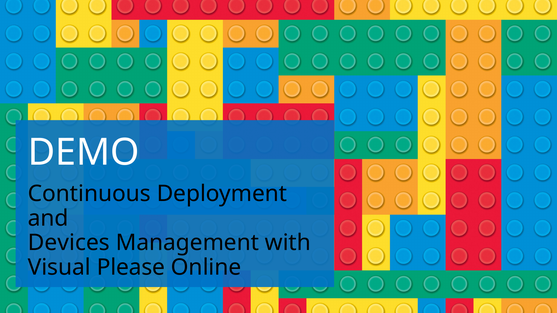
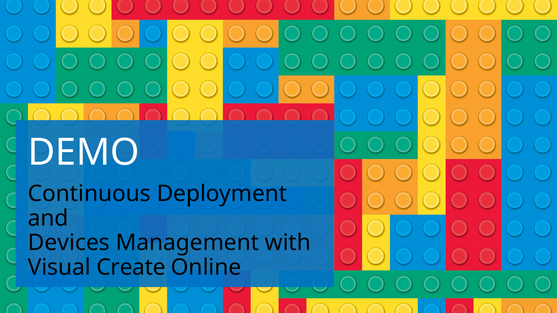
Please: Please -> Create
